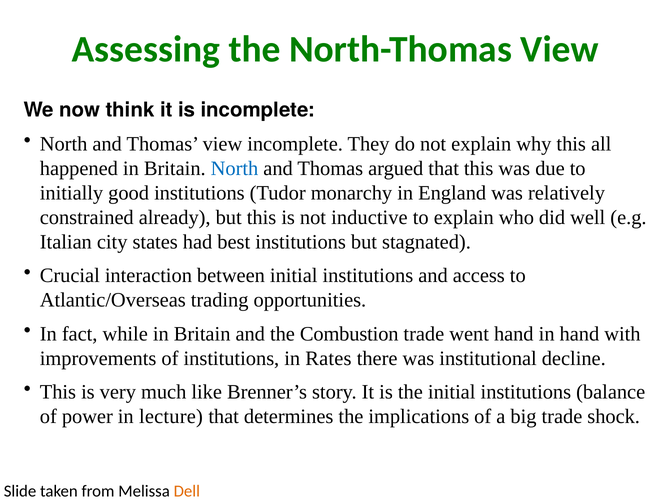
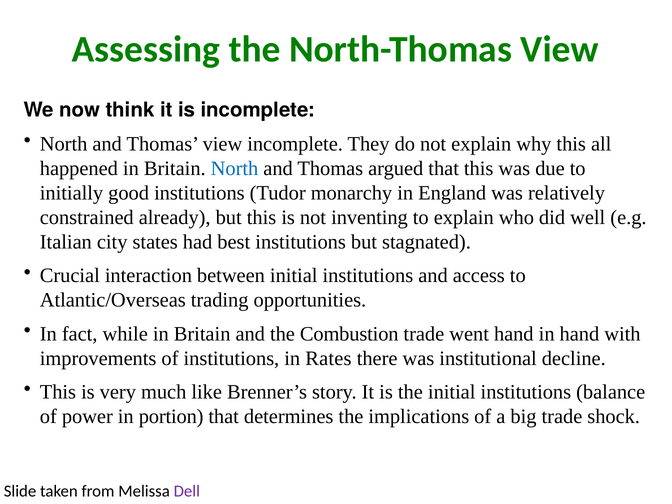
inductive: inductive -> inventing
lecture: lecture -> portion
Dell colour: orange -> purple
